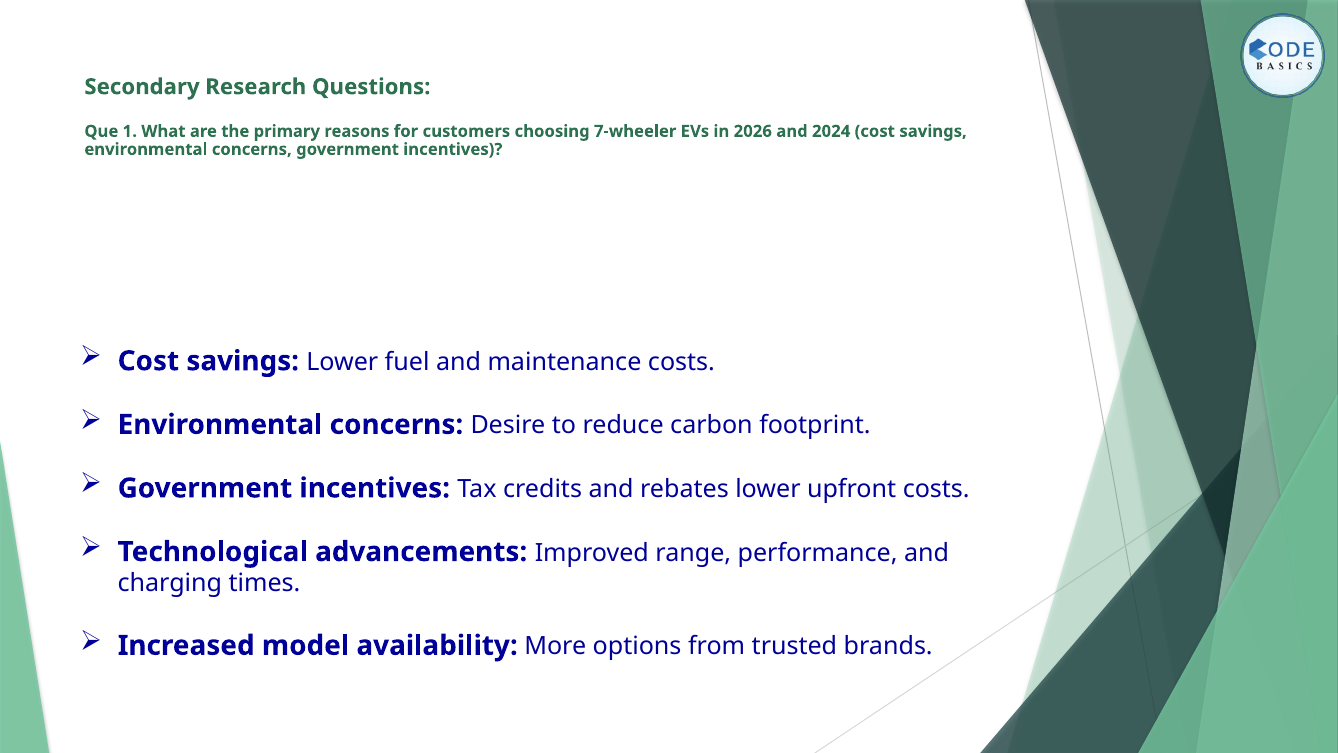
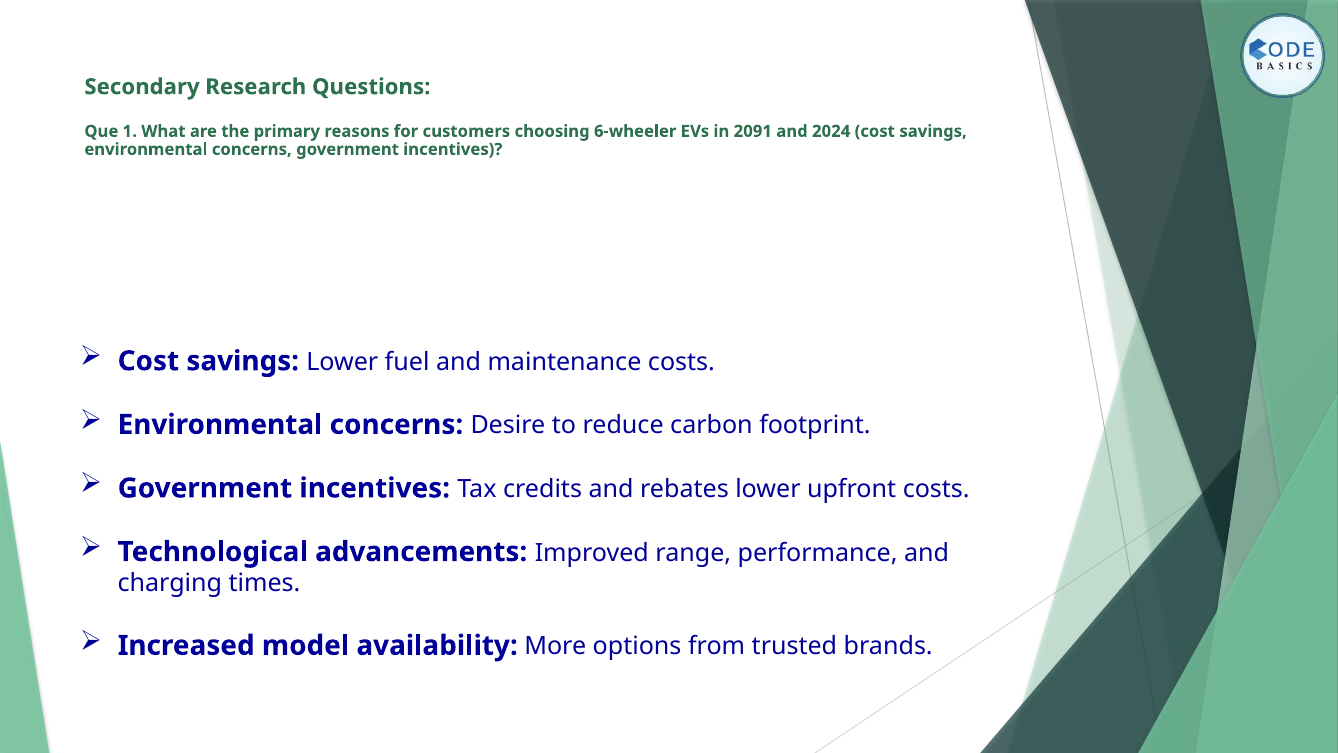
7-wheeler: 7-wheeler -> 6-wheeler
2026: 2026 -> 2091
